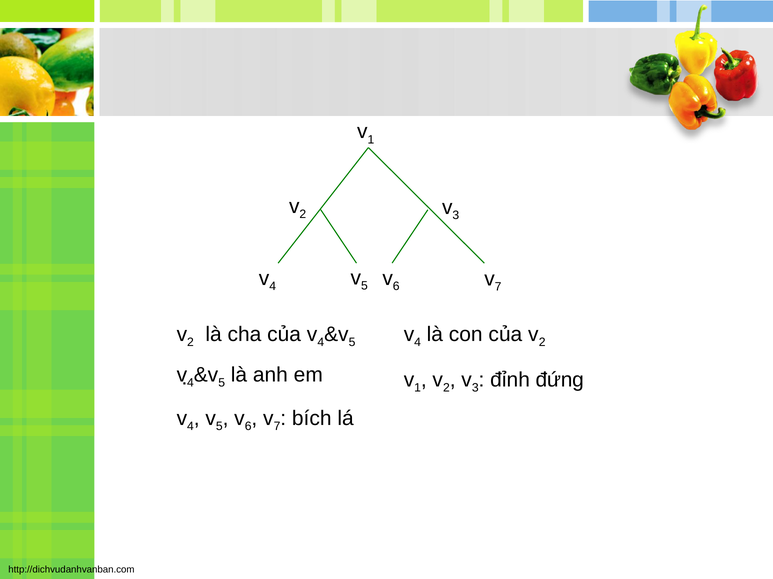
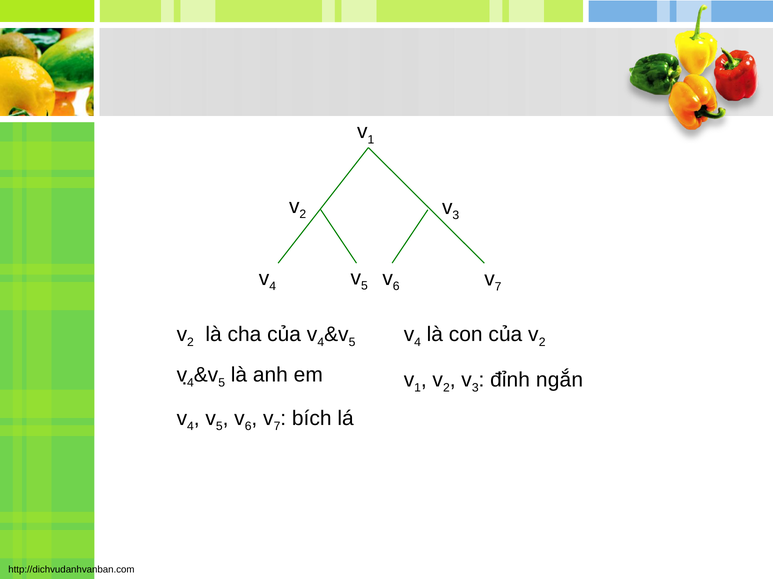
đứng: đứng -> ngắn
